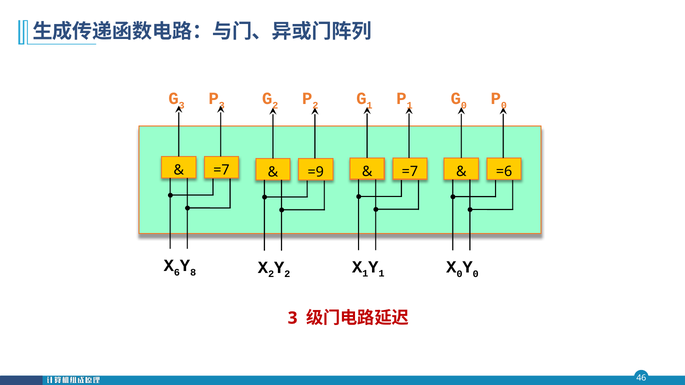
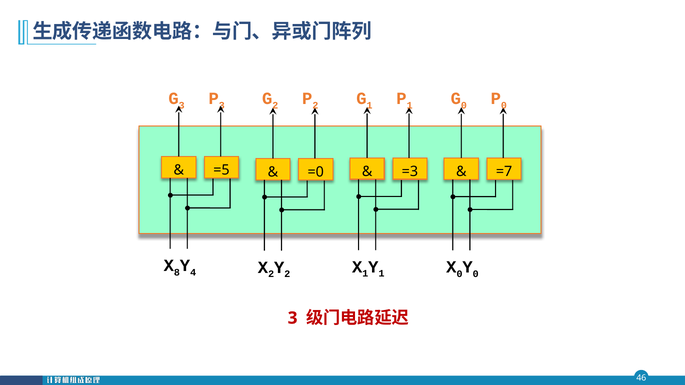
=7 at (222, 170): =7 -> =5
=7 at (410, 171): =7 -> =3
=6: =6 -> =7
=9: =9 -> =0
6: 6 -> 8
8: 8 -> 4
